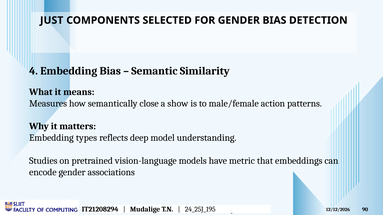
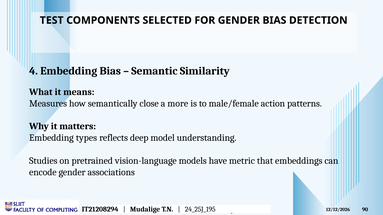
JUST: JUST -> TEST
show: show -> more
